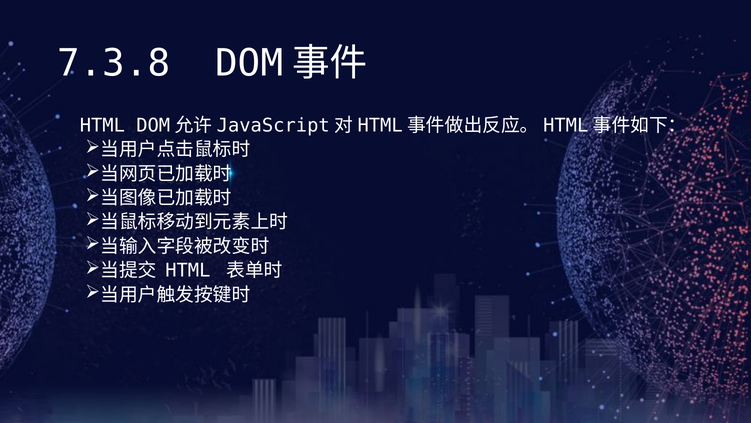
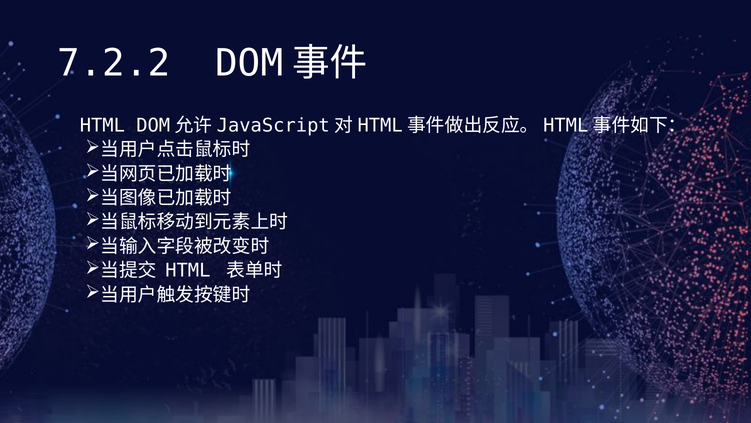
7.3.8: 7.3.8 -> 7.2.2
